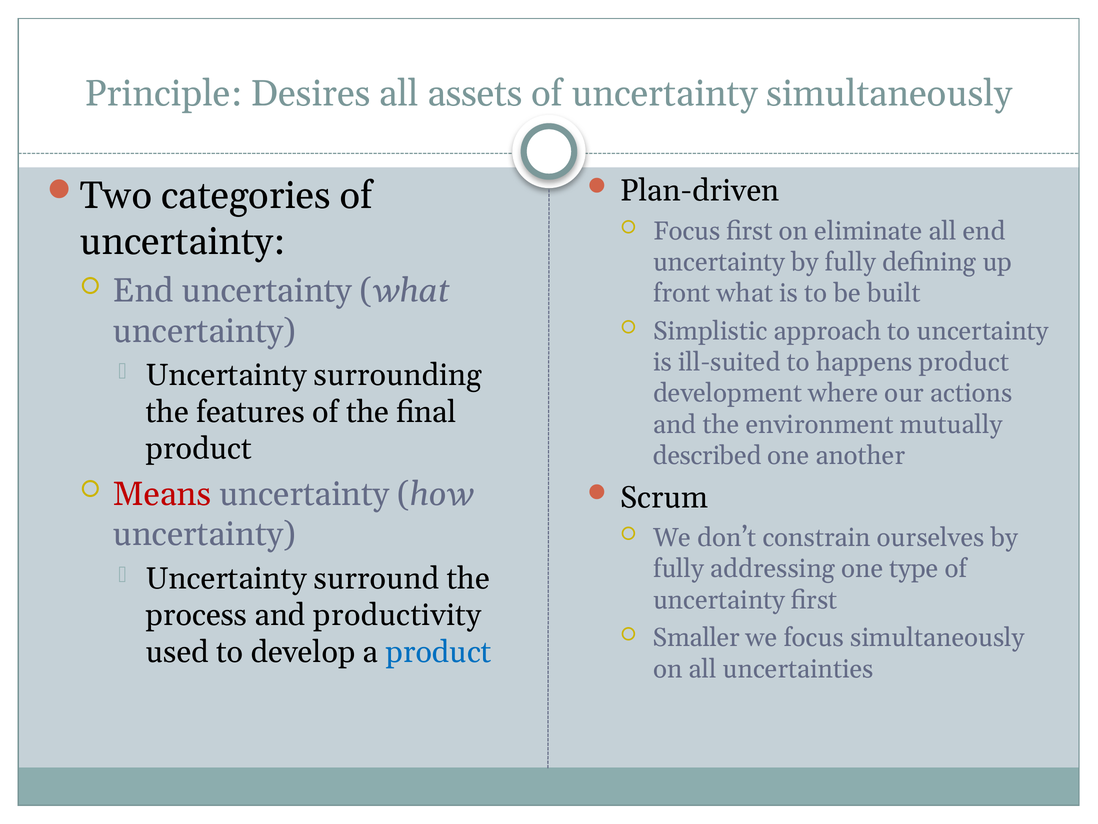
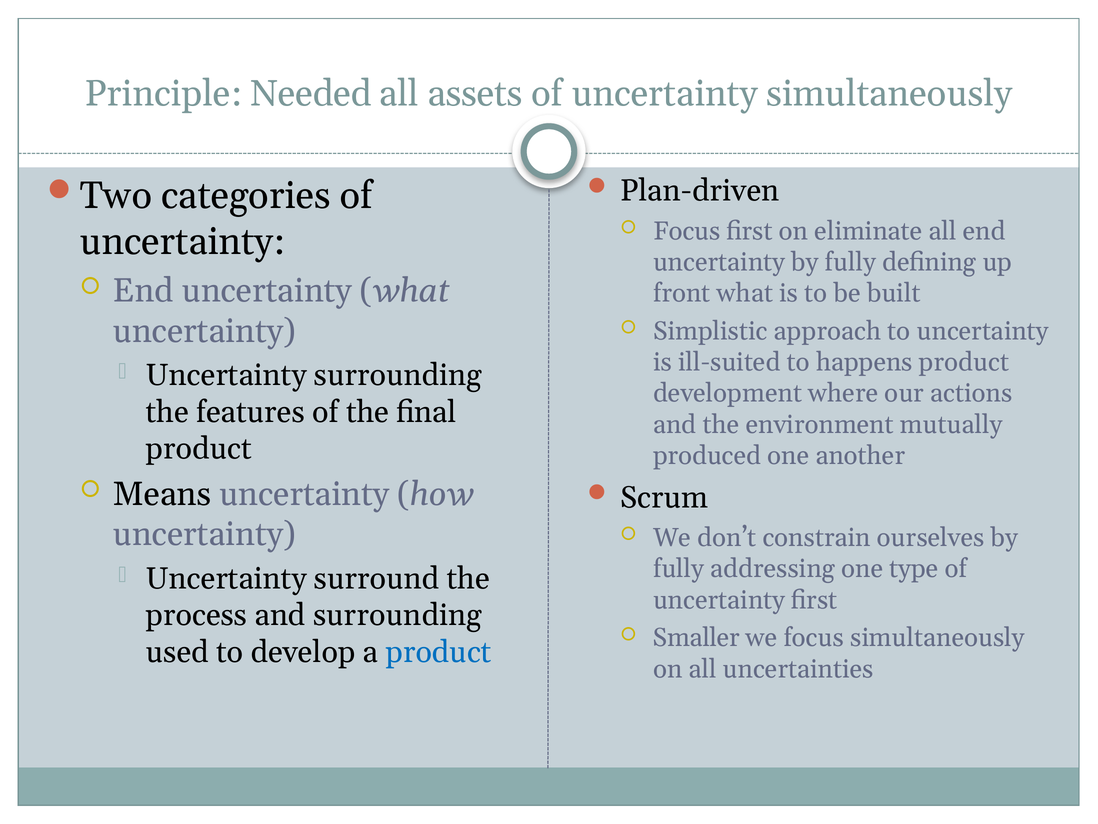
Desires: Desires -> Needed
described: described -> produced
Means colour: red -> black
and productivity: productivity -> surrounding
